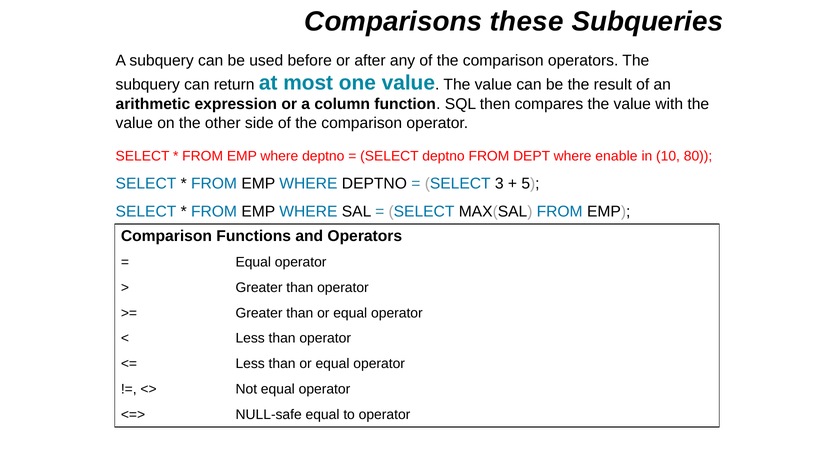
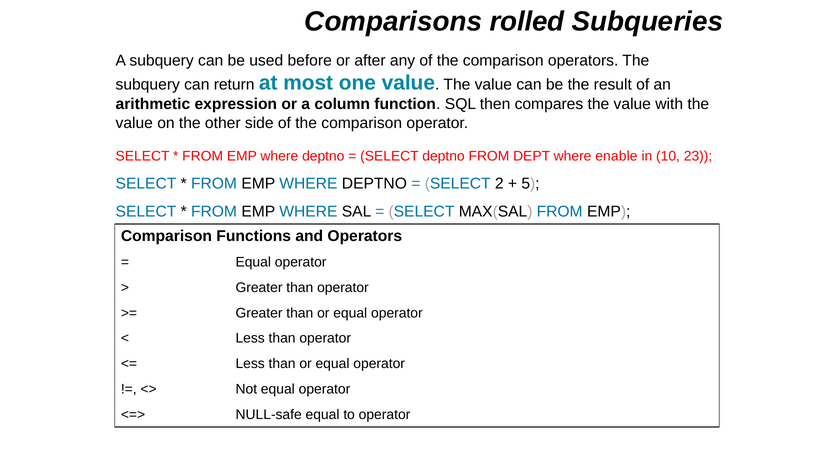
these: these -> rolled
80: 80 -> 23
3: 3 -> 2
